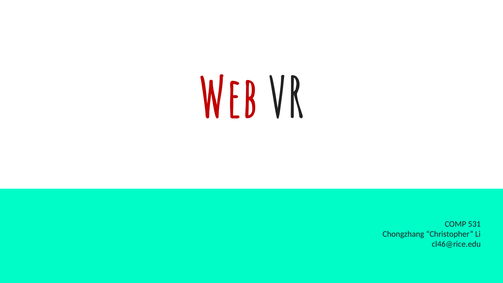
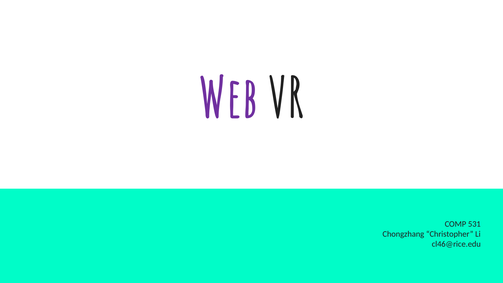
Web colour: red -> purple
